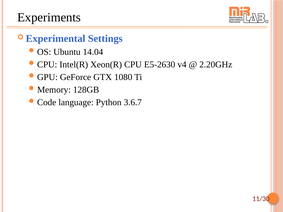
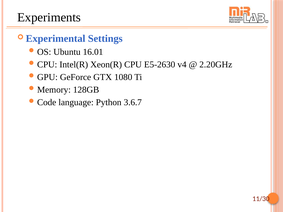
14.04: 14.04 -> 16.01
